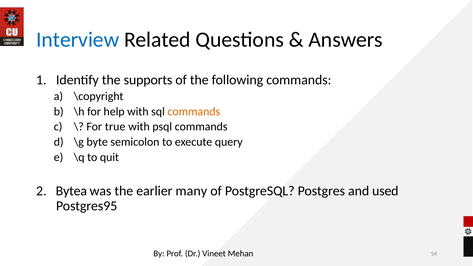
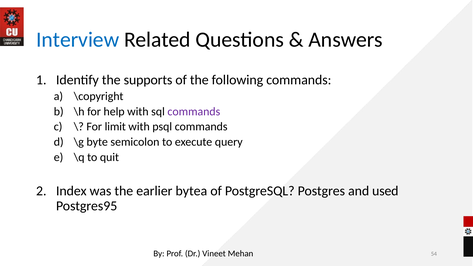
commands at (194, 111) colour: orange -> purple
true: true -> limit
Bytea: Bytea -> Index
many: many -> bytea
